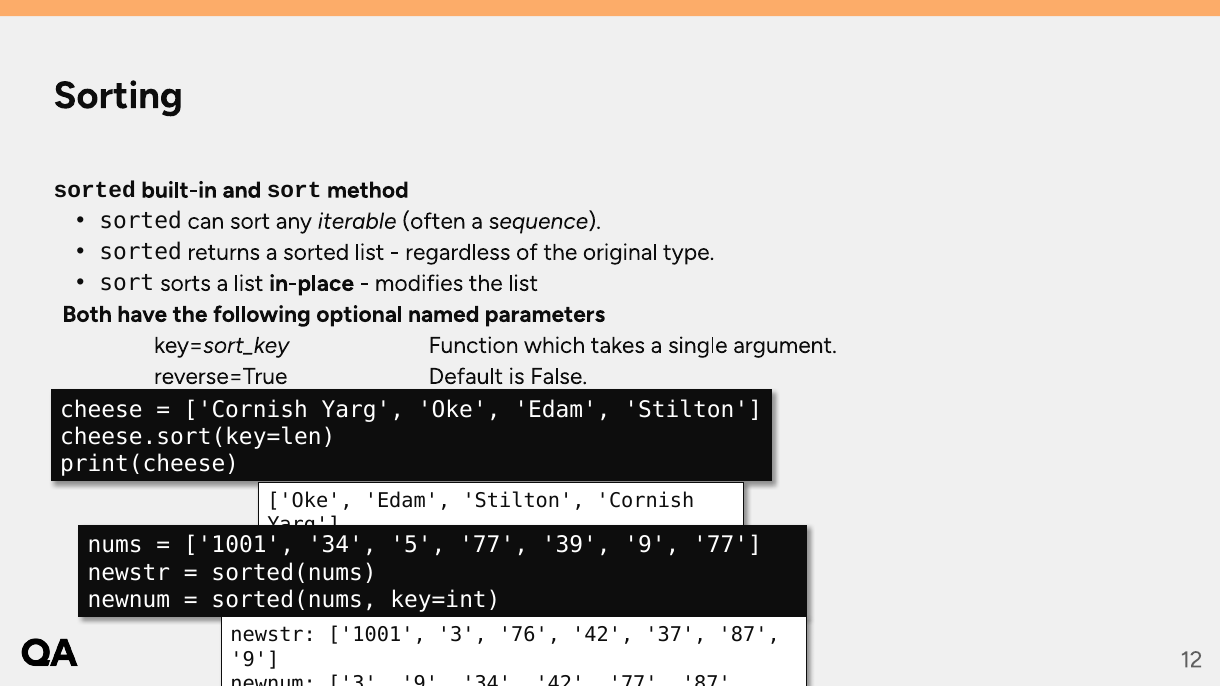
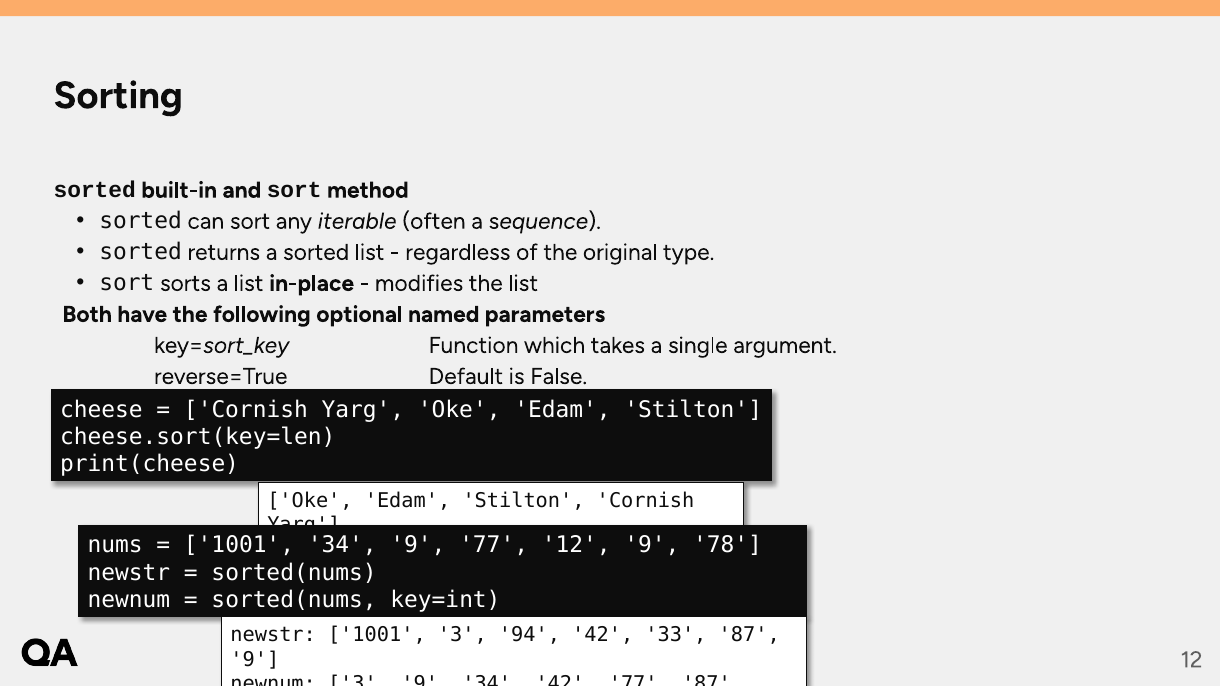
34 5: 5 -> 9
77 39: 39 -> 12
9 77: 77 -> 78
76: 76 -> 94
37: 37 -> 33
